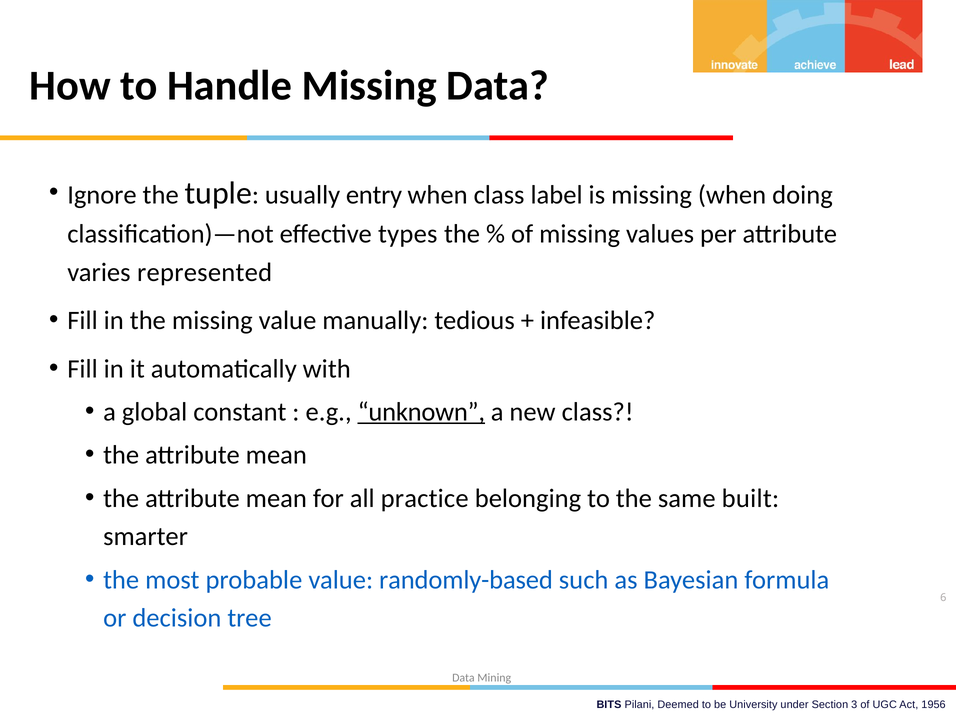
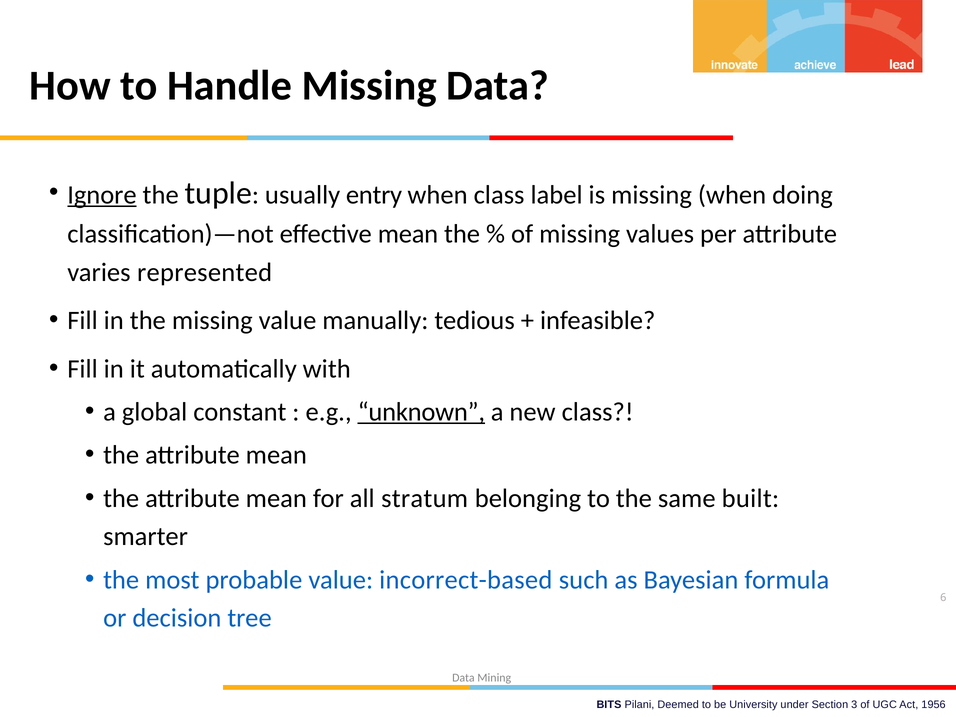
Ignore underline: none -> present
effective types: types -> mean
practice: practice -> stratum
randomly-based: randomly-based -> incorrect-based
